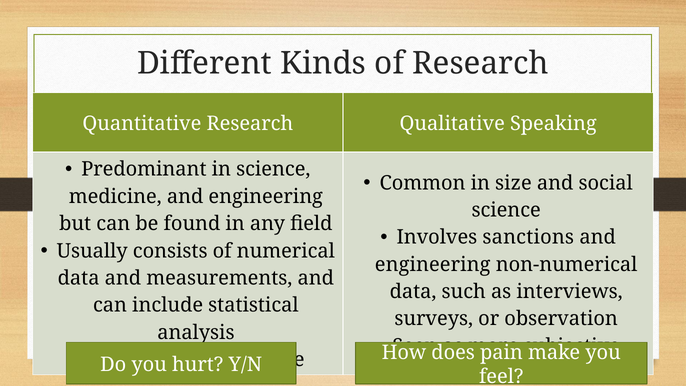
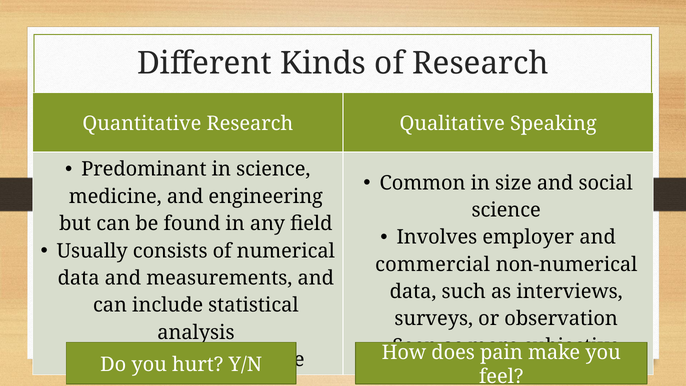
sanctions: sanctions -> employer
engineering at (433, 264): engineering -> commercial
